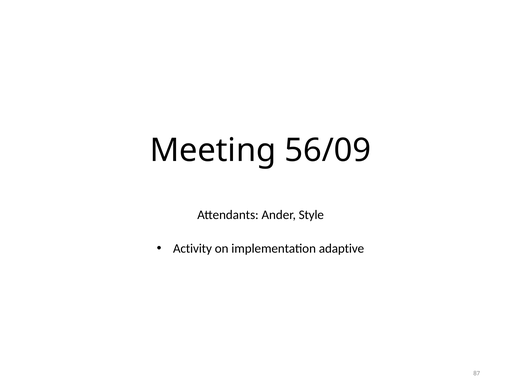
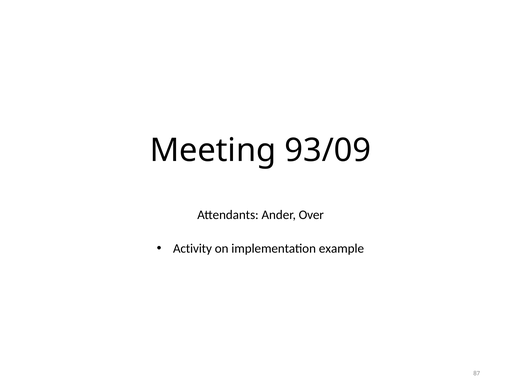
56/09: 56/09 -> 93/09
Style: Style -> Over
adaptive: adaptive -> example
